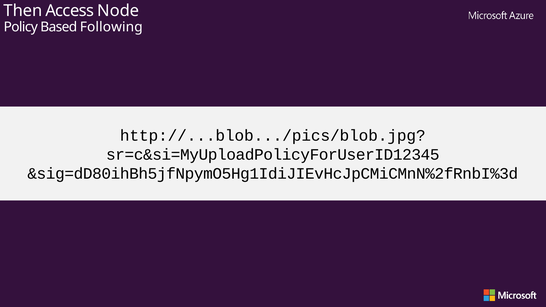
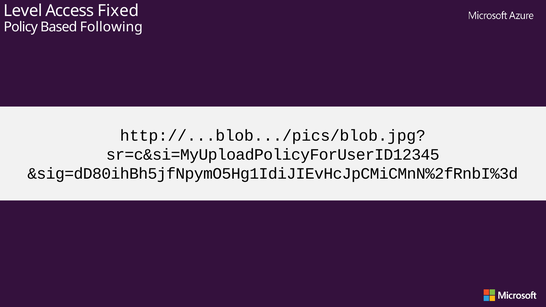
Then: Then -> Level
Node: Node -> Fixed
